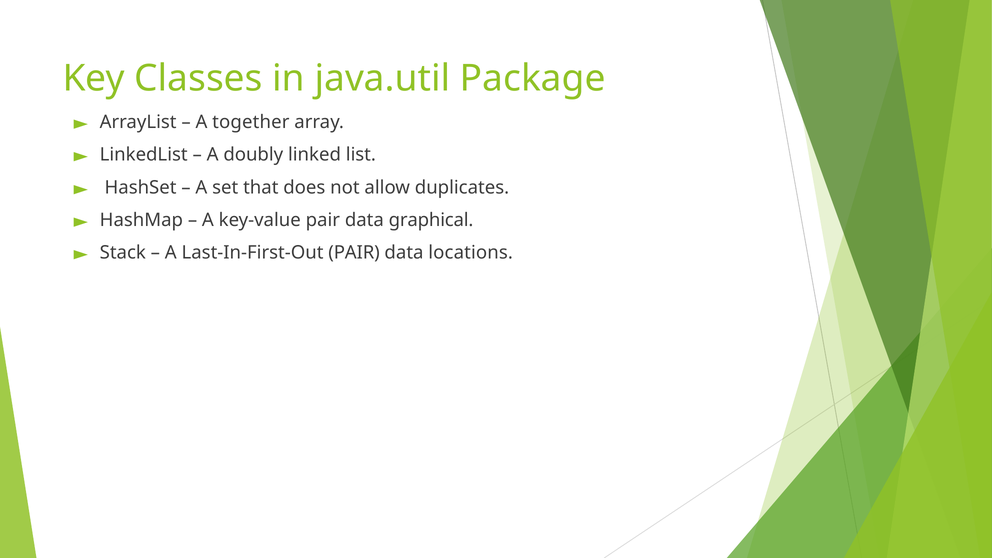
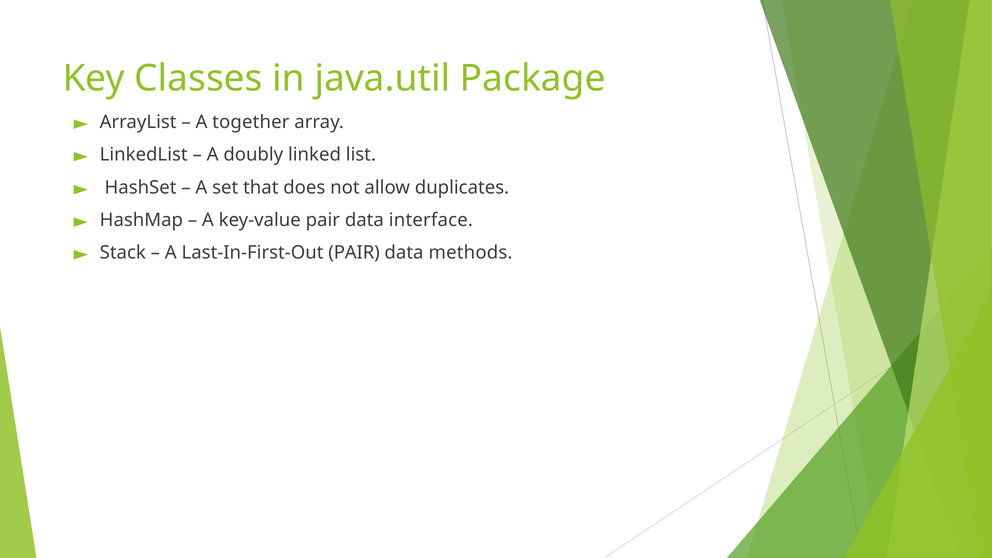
graphical: graphical -> interface
locations: locations -> methods
